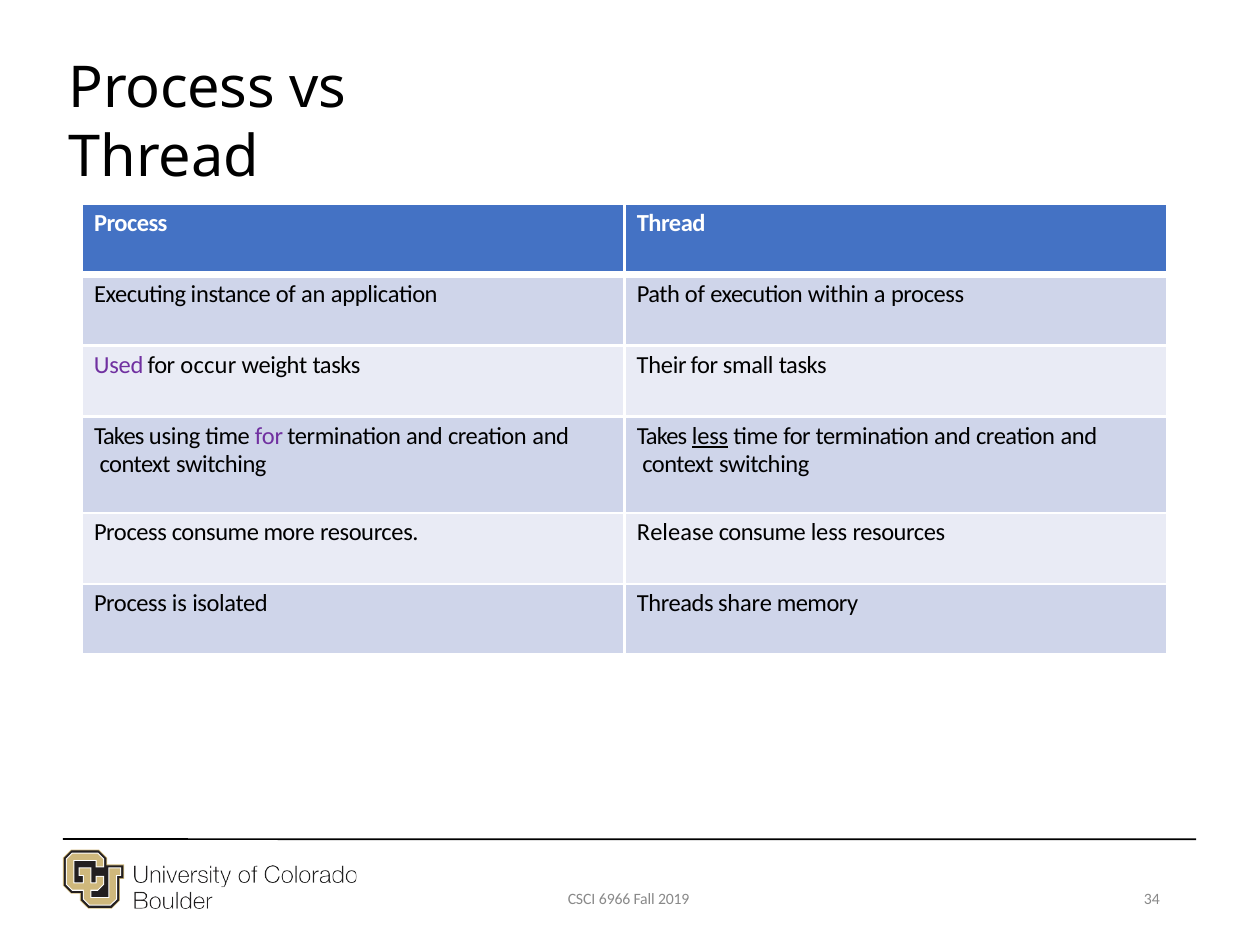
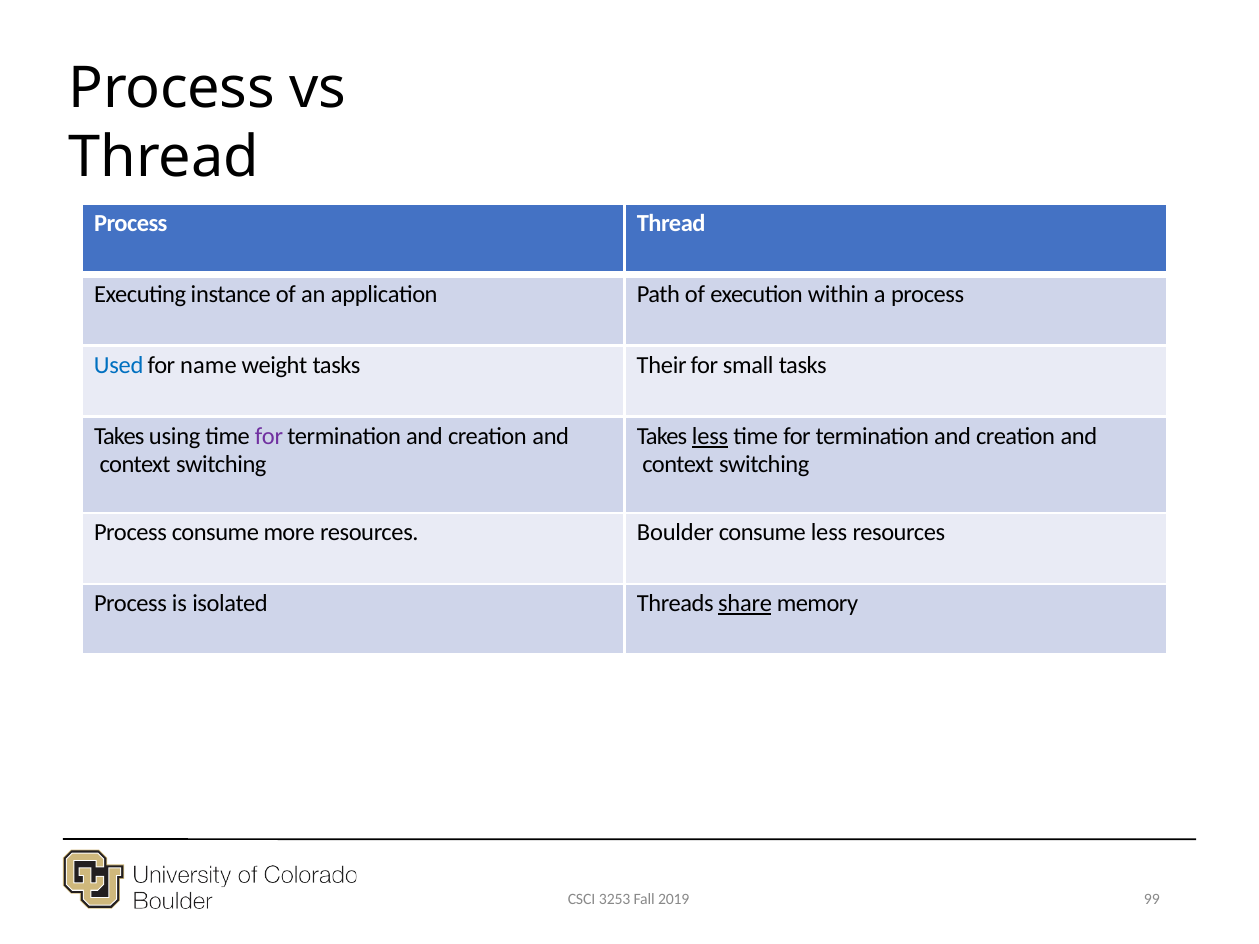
Used colour: purple -> blue
occur: occur -> name
Release: Release -> Boulder
share underline: none -> present
6966: 6966 -> 3253
34: 34 -> 99
